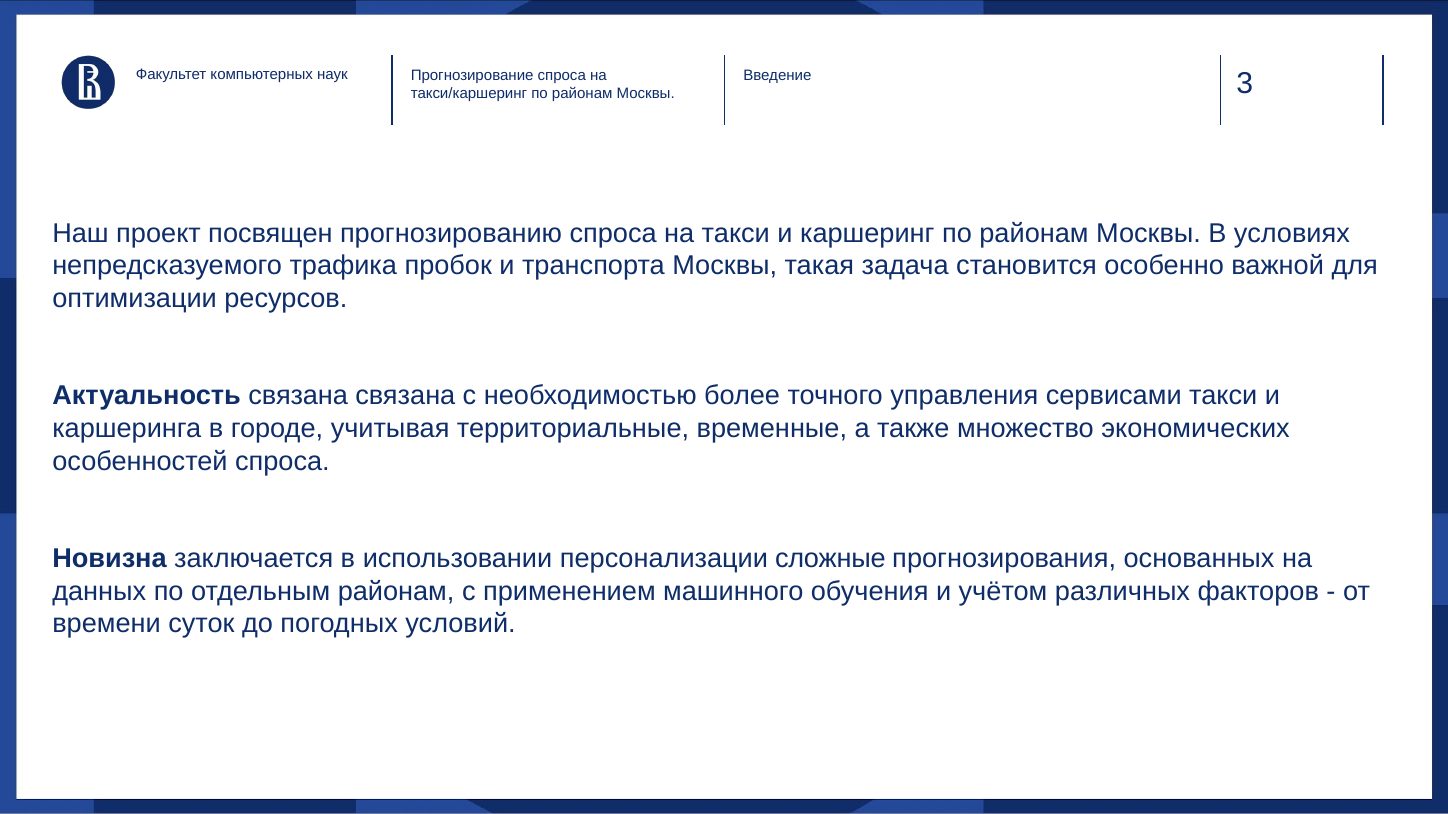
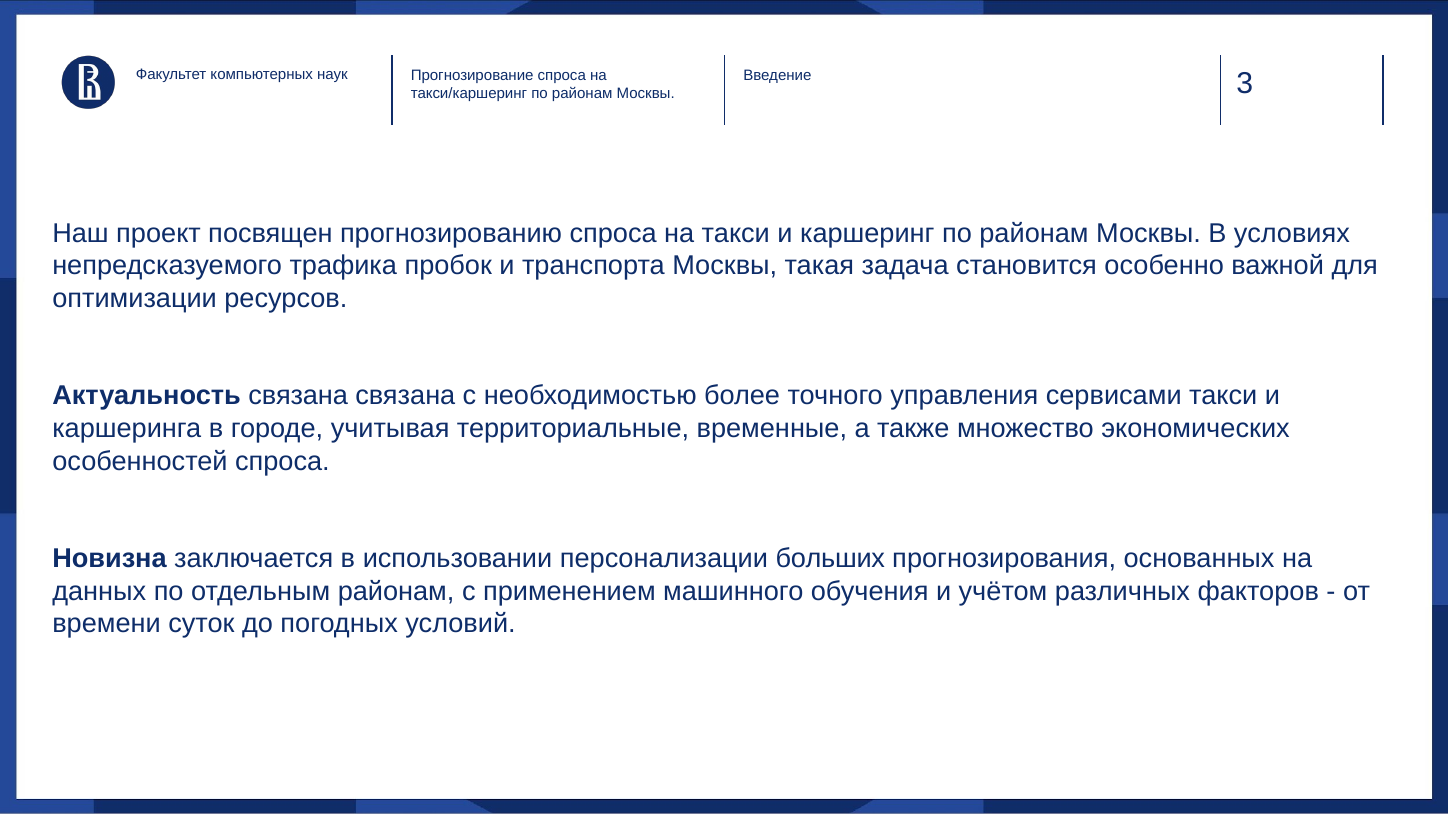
сложные: сложные -> больших
